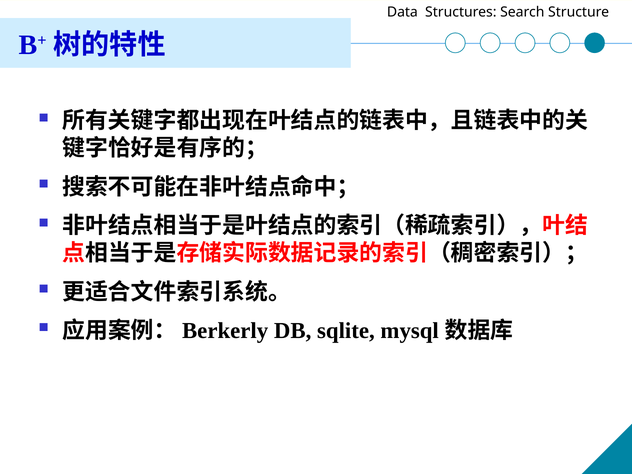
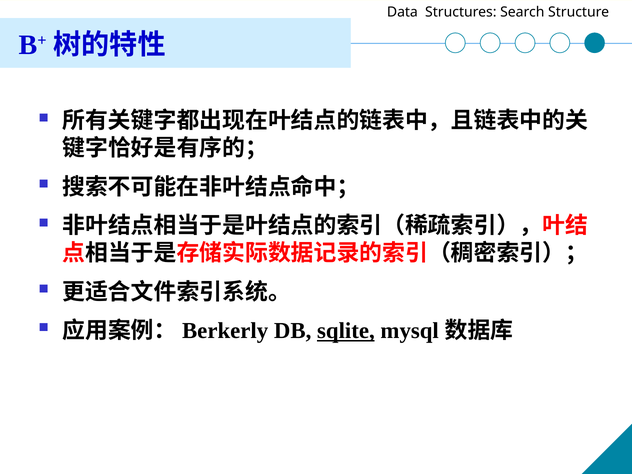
sqlite underline: none -> present
